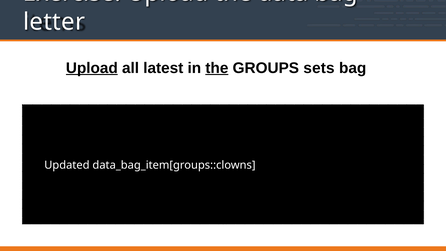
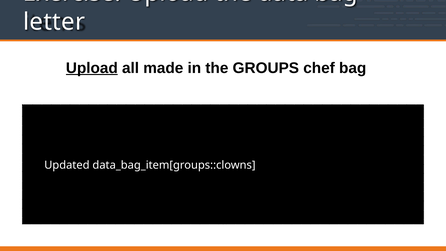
latest: latest -> made
the at (217, 68) underline: present -> none
sets: sets -> chef
